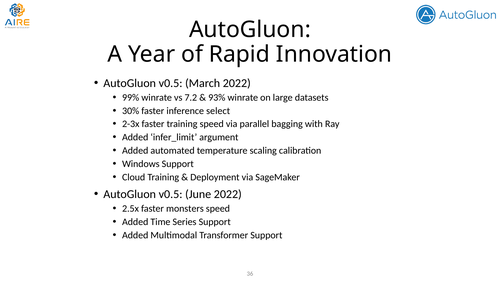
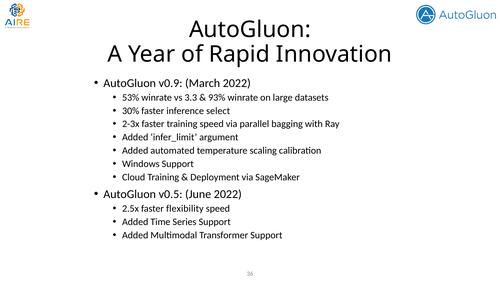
v0.5 at (171, 83): v0.5 -> v0.9
99%: 99% -> 53%
7.2: 7.2 -> 3.3
monsters: monsters -> flexibility
